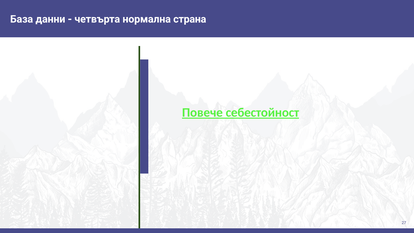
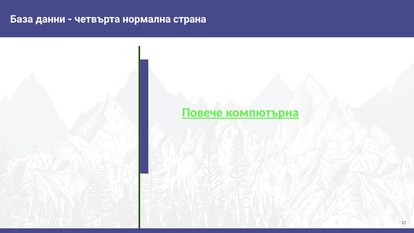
себестойност: себестойност -> компютърна
